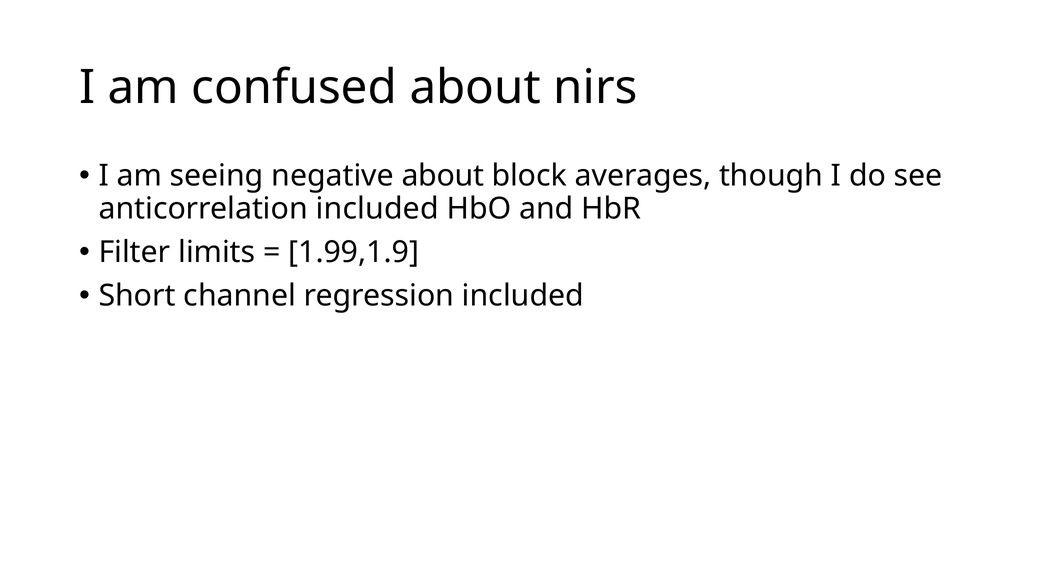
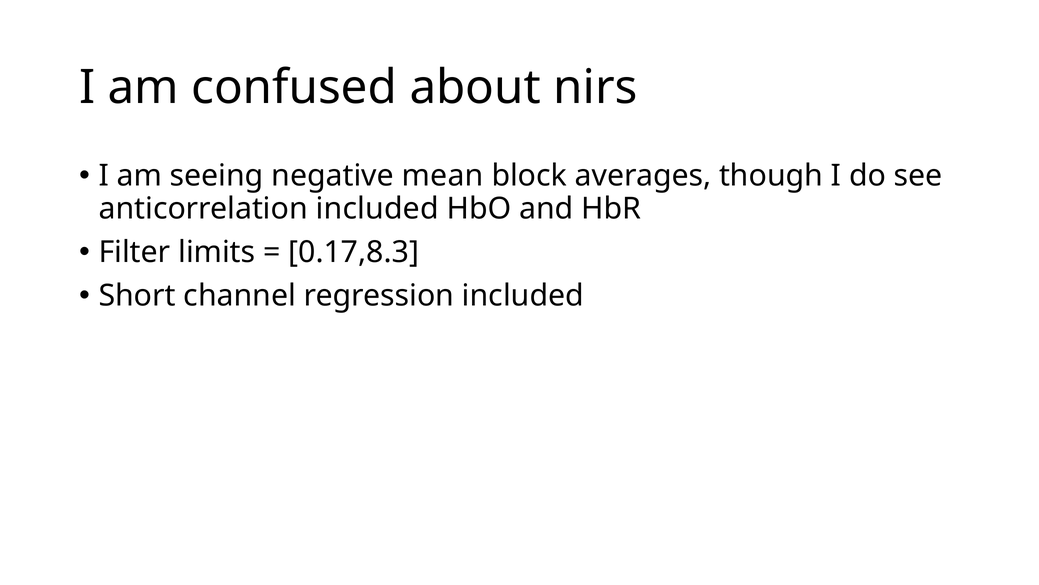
negative about: about -> mean
1.99,1.9: 1.99,1.9 -> 0.17,8.3
